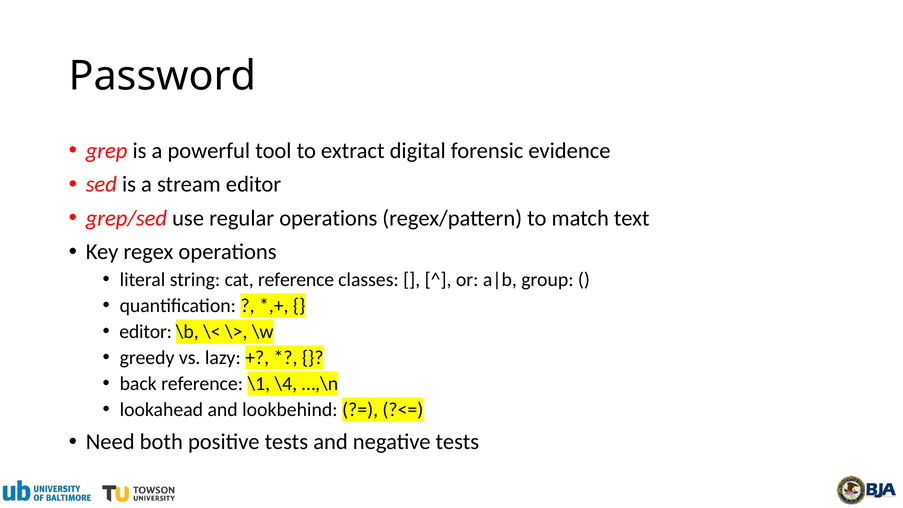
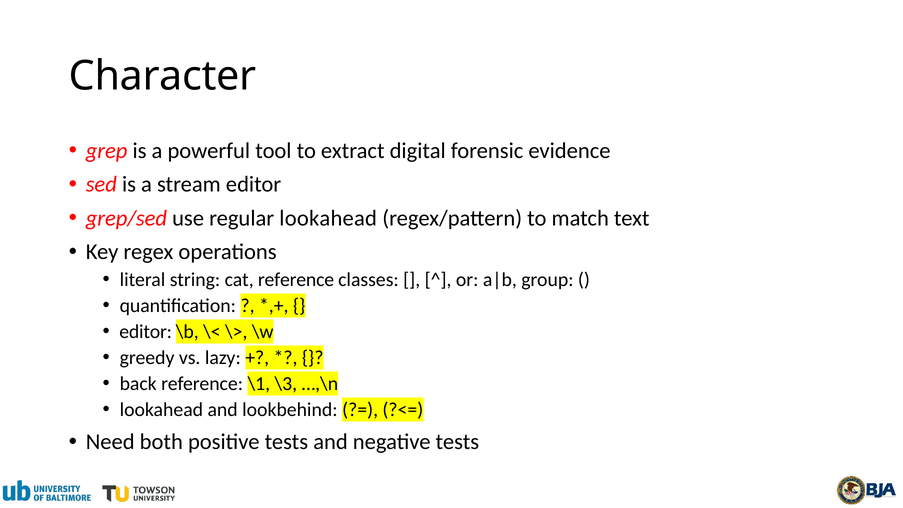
Password: Password -> Character
regular operations: operations -> lookahead
\4: \4 -> \3
